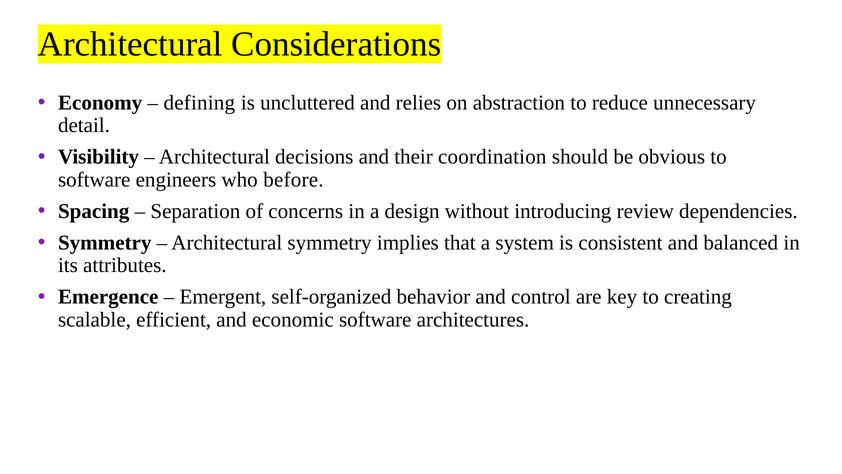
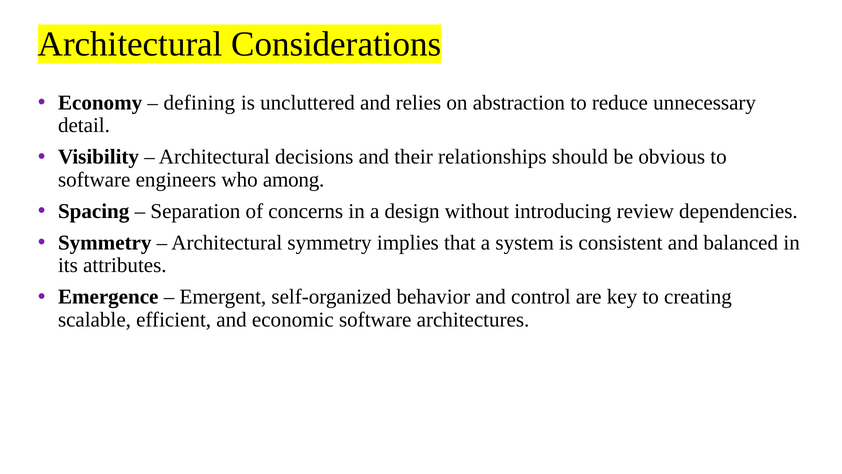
coordination: coordination -> relationships
before: before -> among
